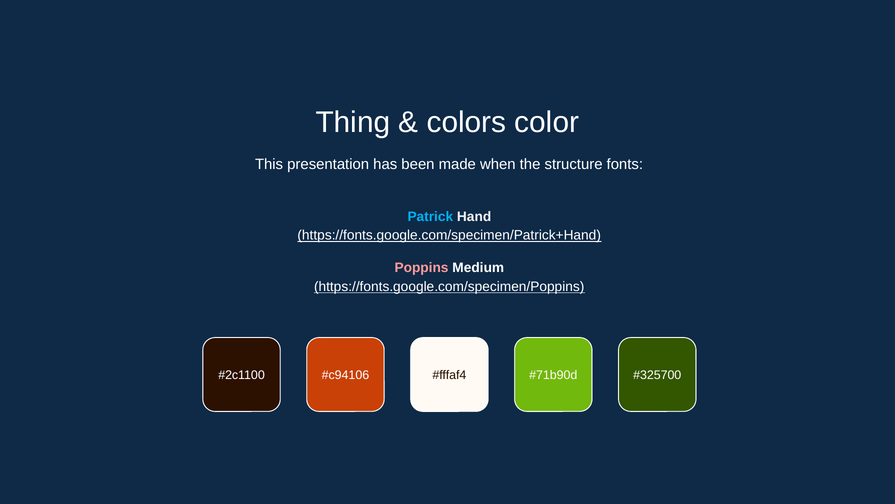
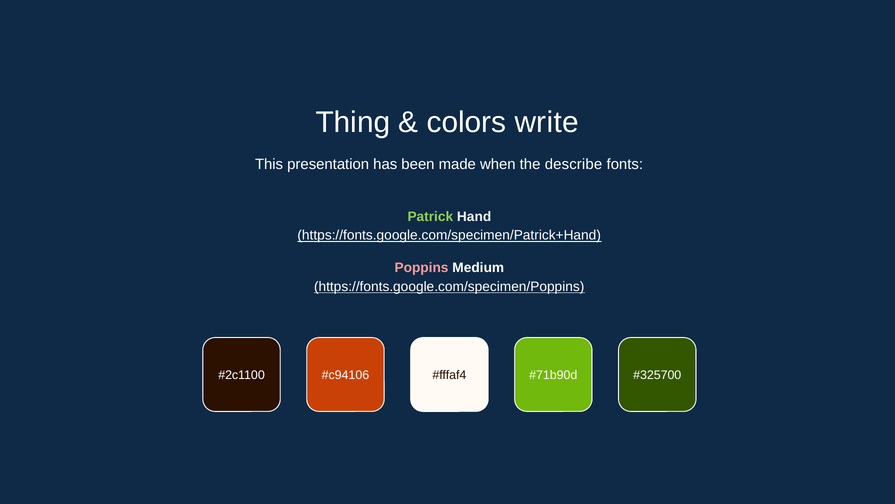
color: color -> write
structure: structure -> describe
Patrick colour: light blue -> light green
